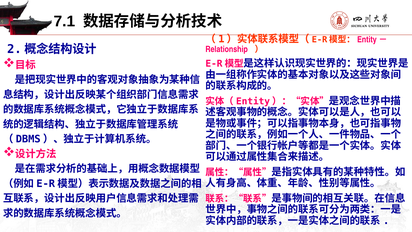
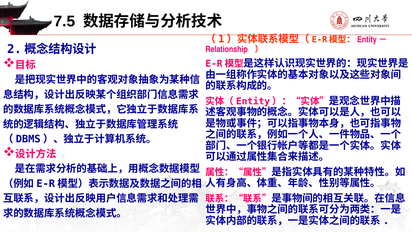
7.1: 7.1 -> 7.5
